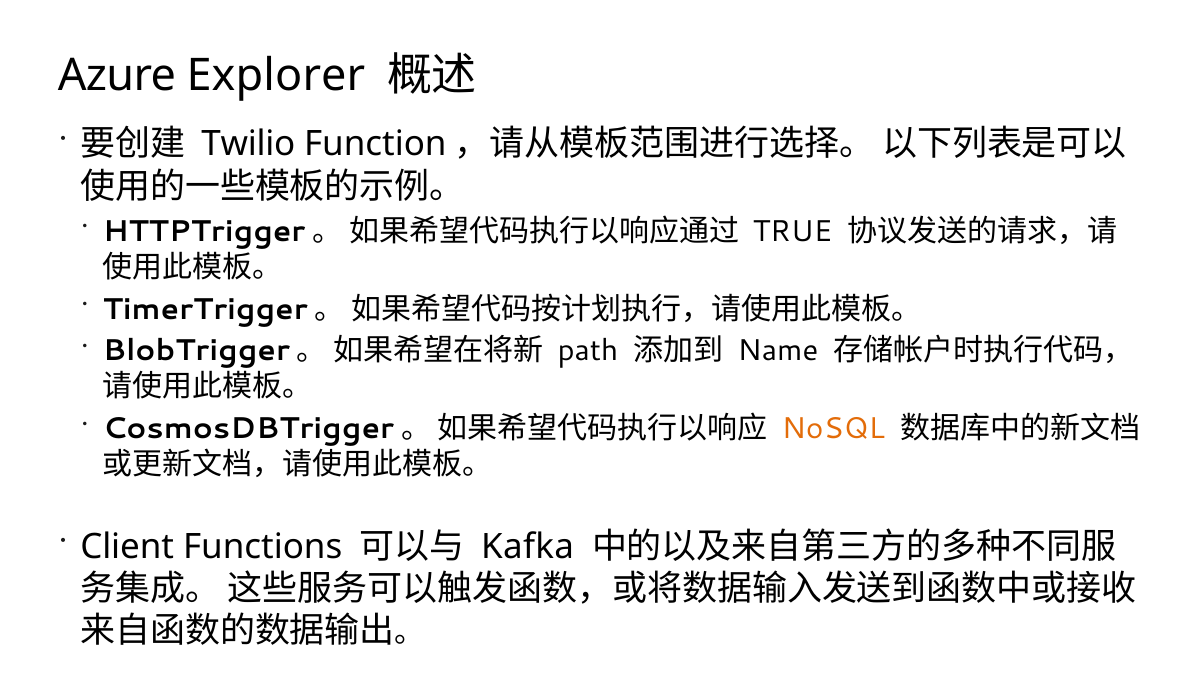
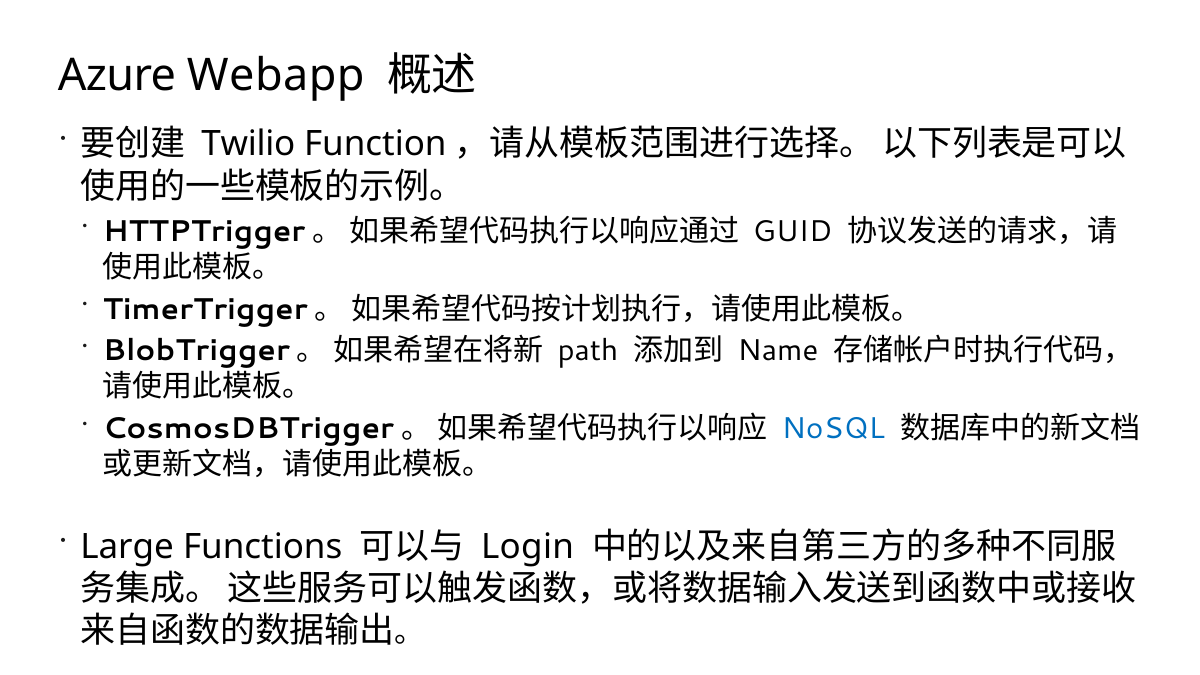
Explorer: Explorer -> Webapp
TRUE: TRUE -> GUID
NoSQL colour: orange -> blue
Client: Client -> Large
Kafka: Kafka -> Login
